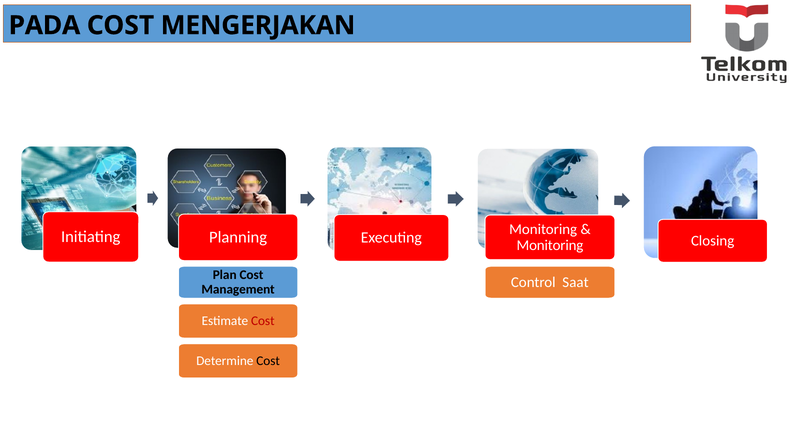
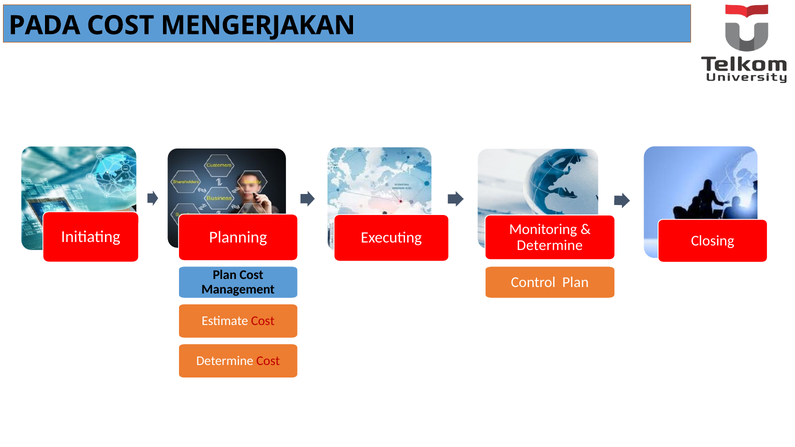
Monitoring at (550, 245): Monitoring -> Determine
Control Saat: Saat -> Plan
Cost at (268, 361) colour: black -> red
